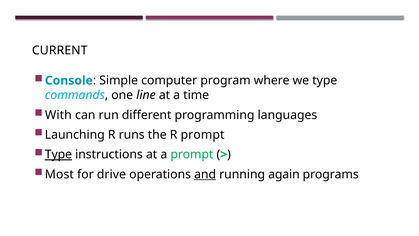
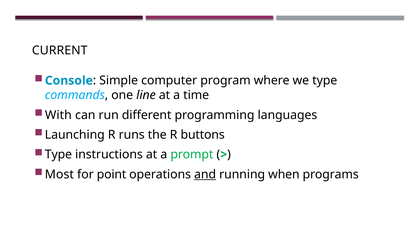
R prompt: prompt -> buttons
Type at (58, 154) underline: present -> none
drive: drive -> point
again: again -> when
